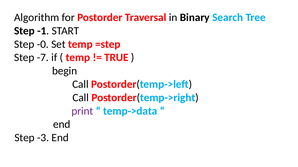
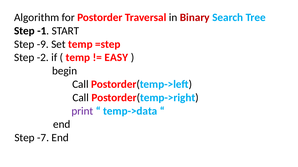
Binary colour: black -> red
-0: -0 -> -9
-7: -7 -> -2
TRUE: TRUE -> EASY
-3: -3 -> -7
